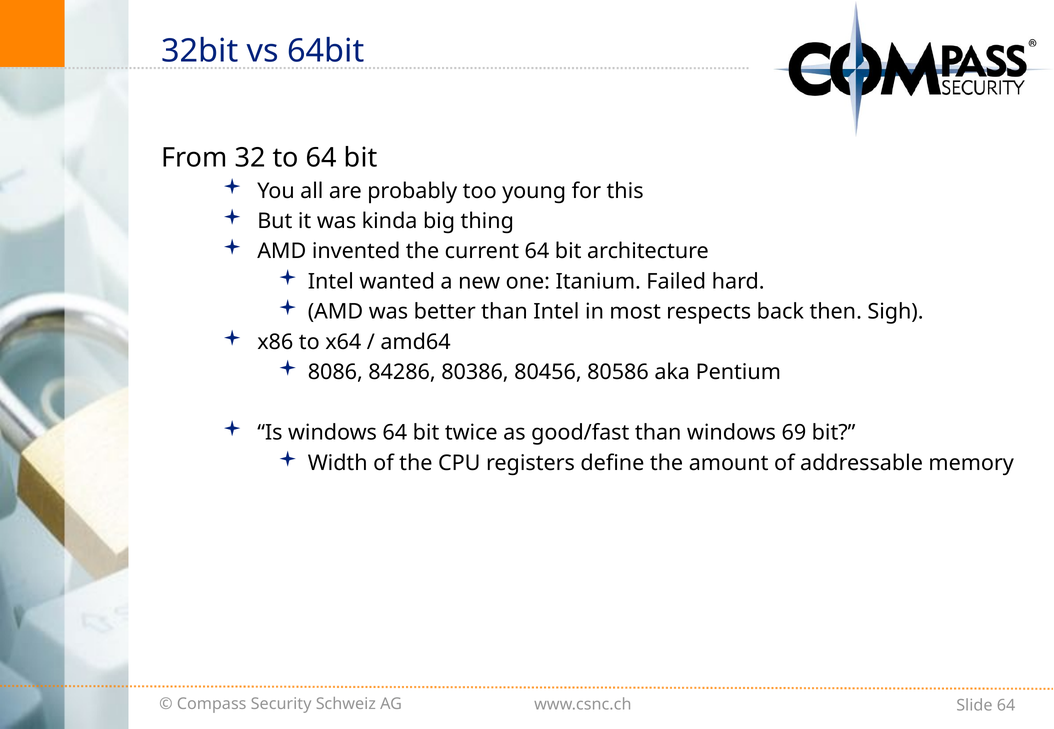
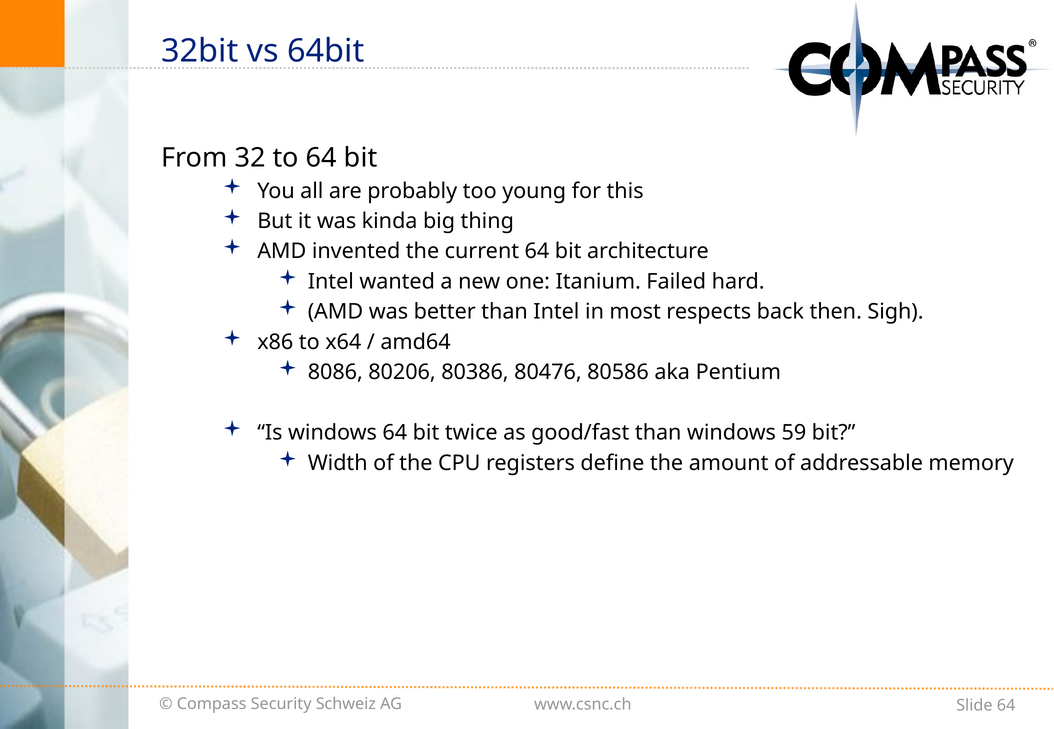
84286: 84286 -> 80206
80456: 80456 -> 80476
69: 69 -> 59
